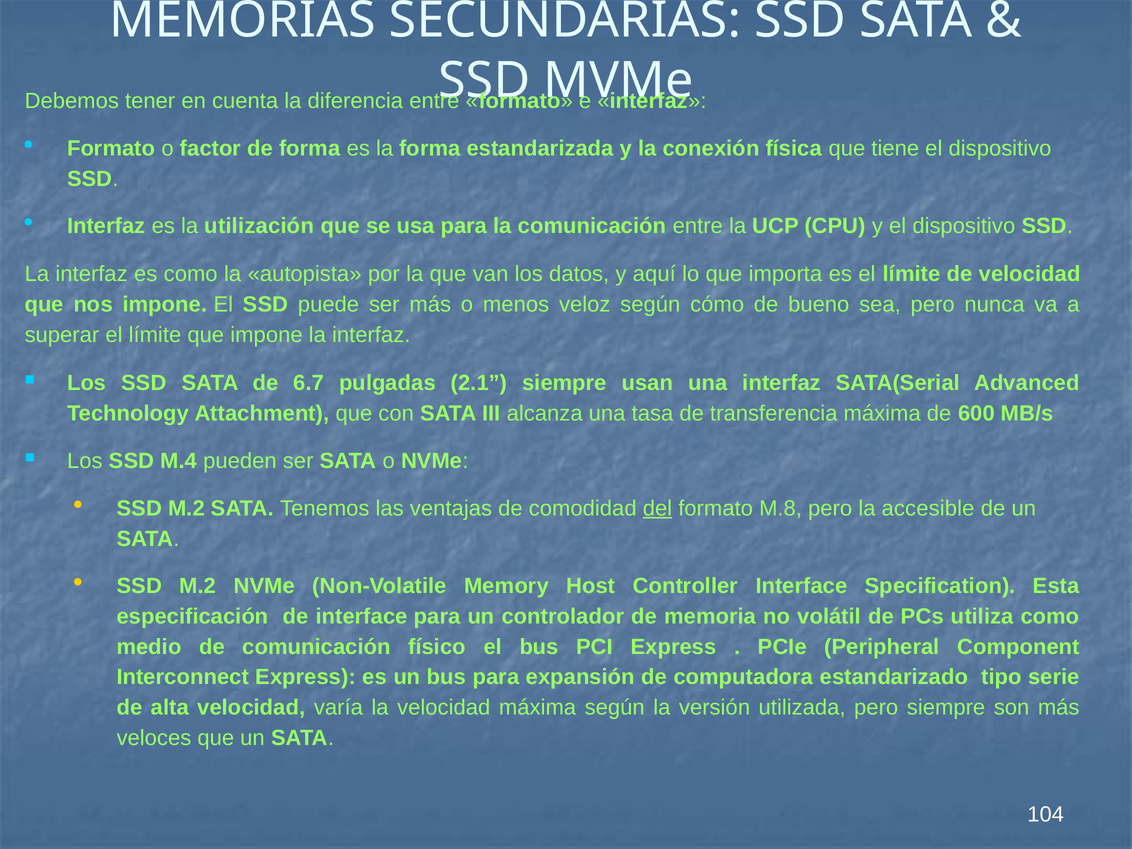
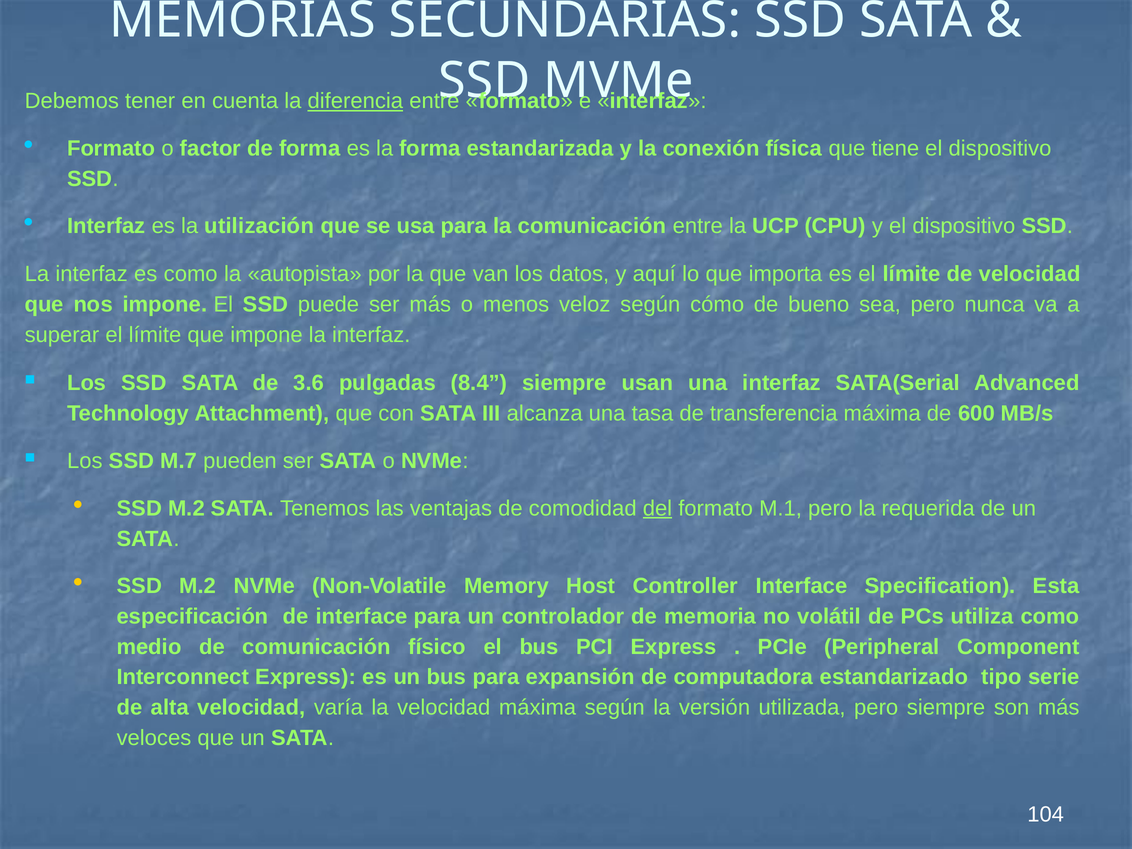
diferencia underline: none -> present
6.7: 6.7 -> 3.6
2.1: 2.1 -> 8.4
M.4: M.4 -> M.7
M.8: M.8 -> M.1
accesible: accesible -> requerida
